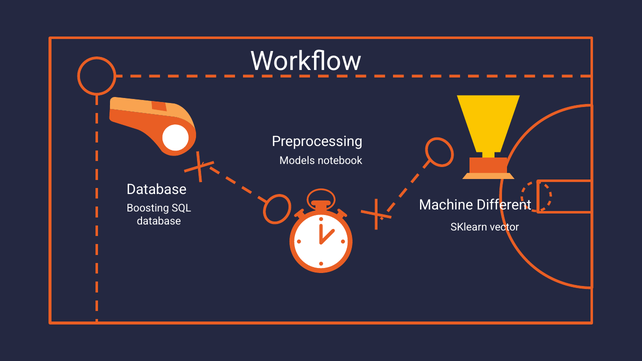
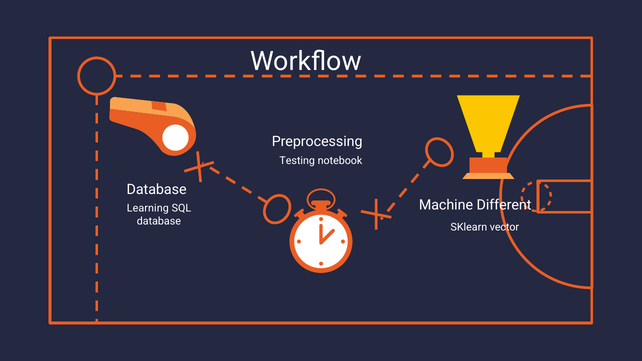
Models: Models -> Testing
Boosting: Boosting -> Learning
